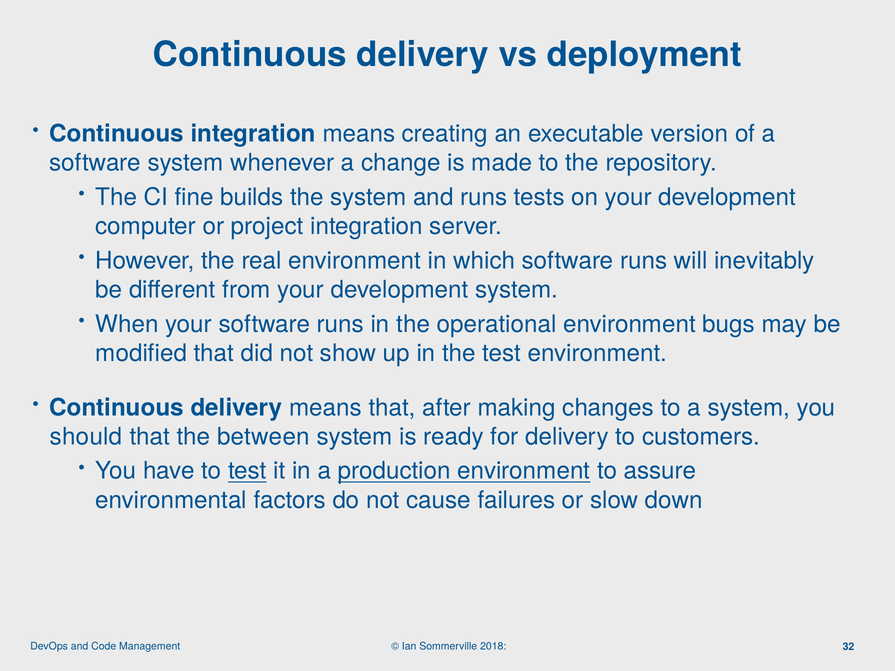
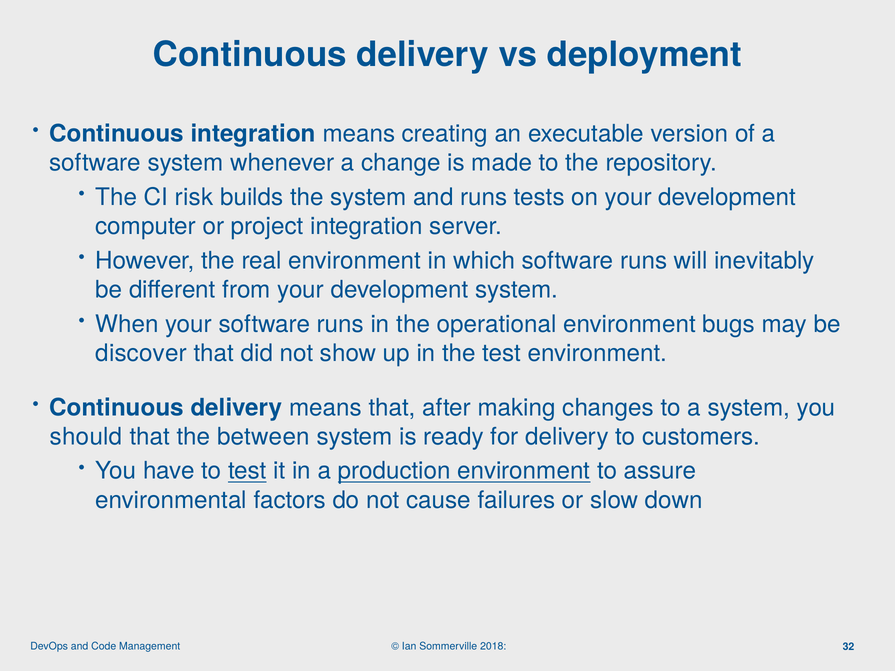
fine: fine -> risk
modified: modified -> discover
